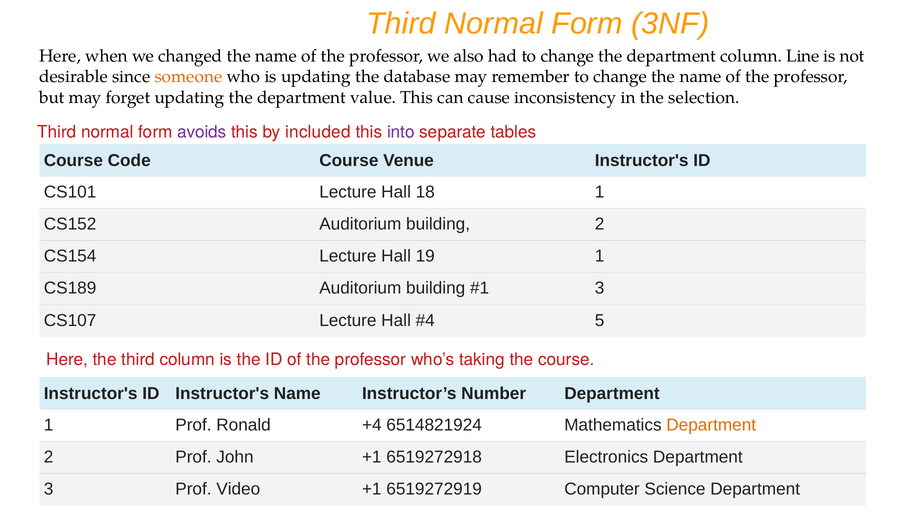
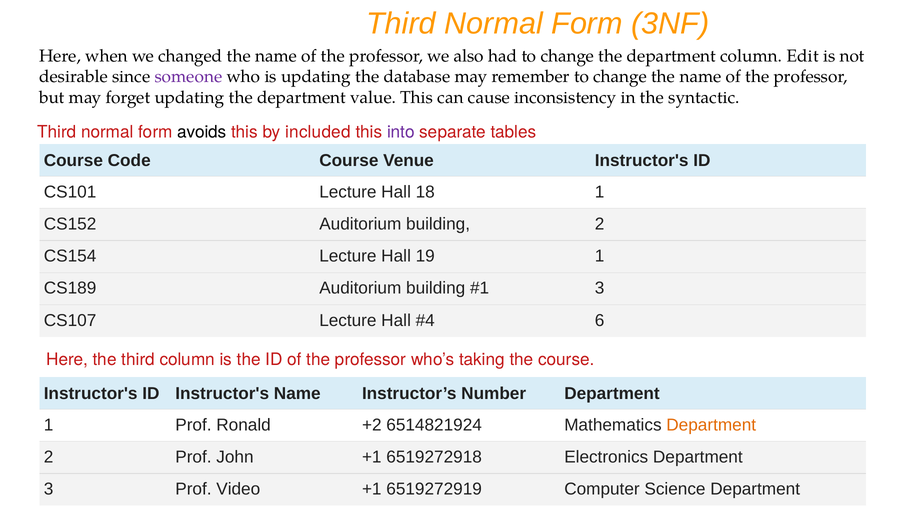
Line: Line -> Edit
someone colour: orange -> purple
selection: selection -> syntactic
avoids colour: purple -> black
5: 5 -> 6
+4: +4 -> +2
